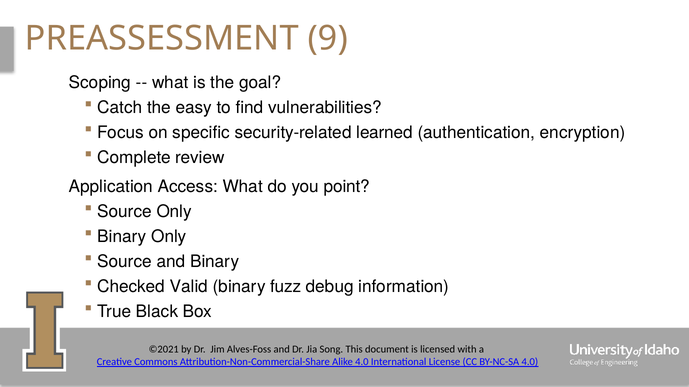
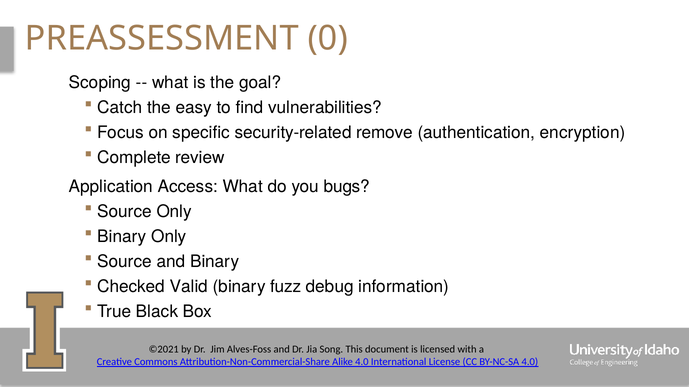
9: 9 -> 0
learned: learned -> remove
point: point -> bugs
